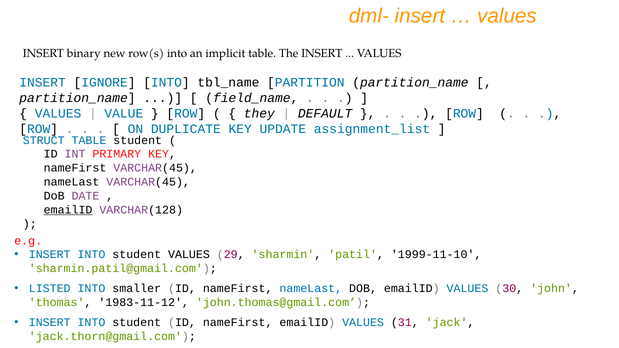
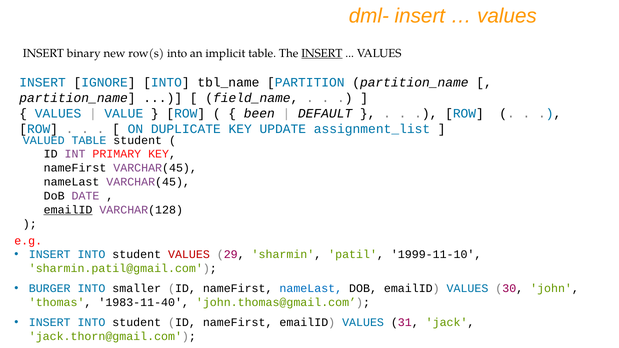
INSERT at (322, 53) underline: none -> present
they: they -> been
STRUCT: STRUCT -> VALUED
VALUES at (189, 255) colour: black -> red
LISTED: LISTED -> BURGER
1983-11-12: 1983-11-12 -> 1983-11-40
